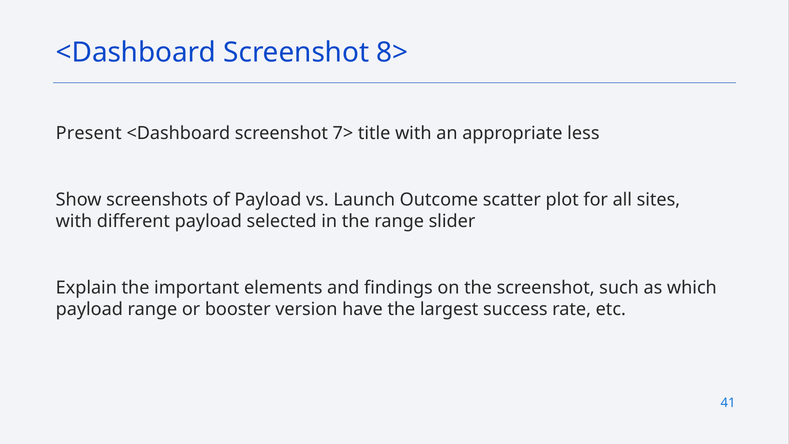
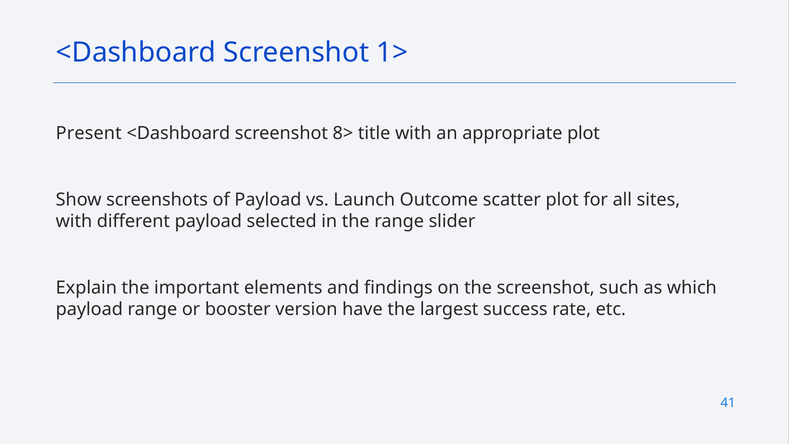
8>: 8> -> 1>
7>: 7> -> 8>
appropriate less: less -> plot
